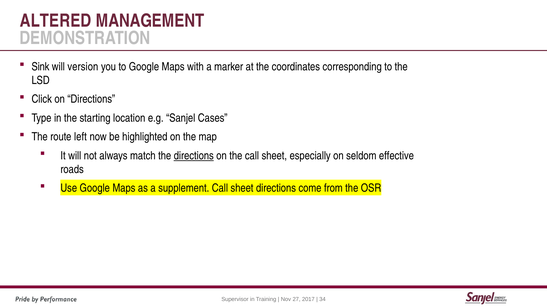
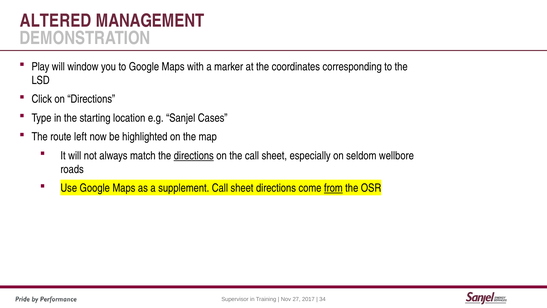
Sink: Sink -> Play
version: version -> window
effective: effective -> wellbore
from underline: none -> present
